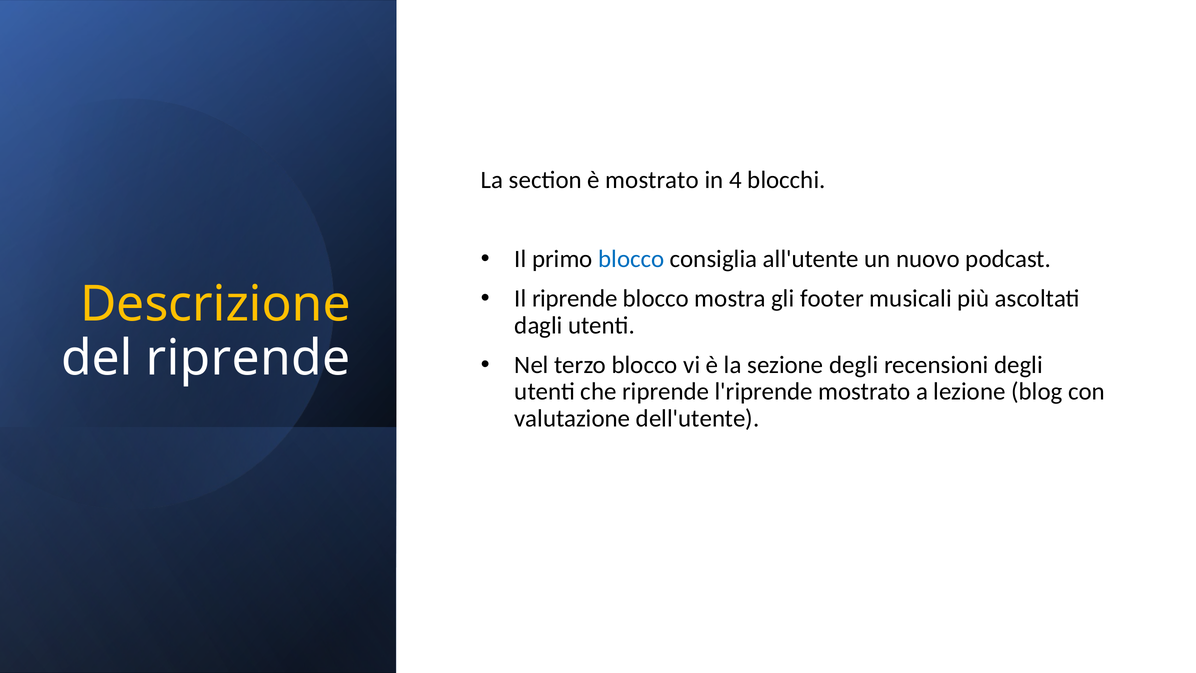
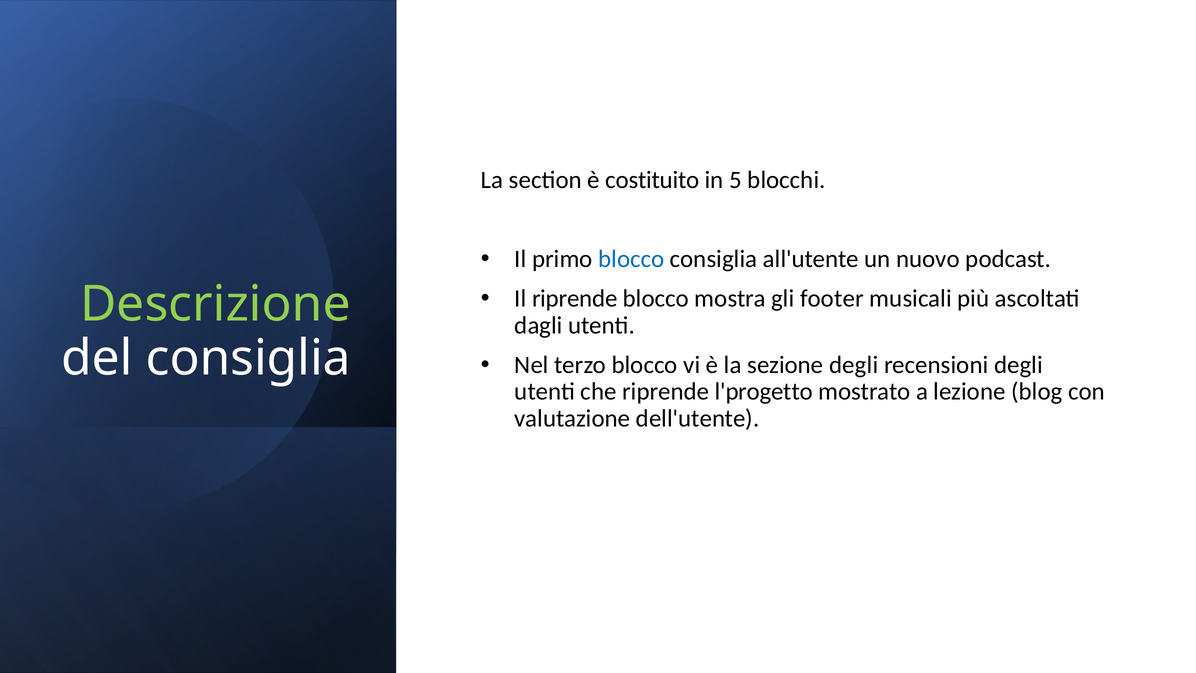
è mostrato: mostrato -> costituito
4: 4 -> 5
Descrizione colour: yellow -> light green
del riprende: riprende -> consiglia
l'riprende: l'riprende -> l'progetto
